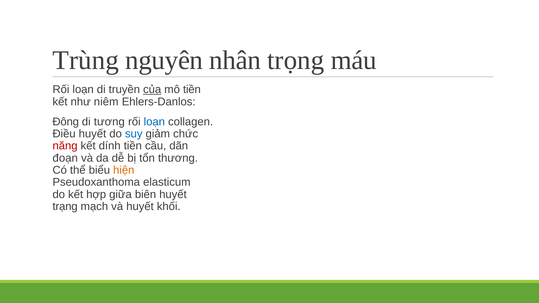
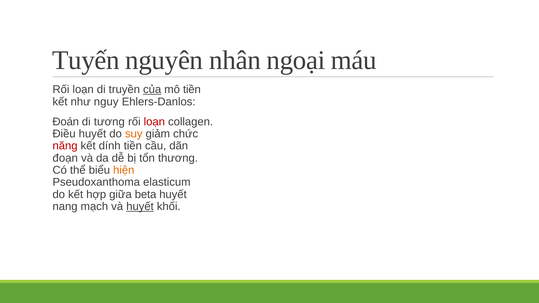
Trùng: Trùng -> Tuyến
trọng: trọng -> ngoại
niêm: niêm -> nguy
Đông: Đông -> Đoán
loạn at (154, 122) colour: blue -> red
suy colour: blue -> orange
biên: biên -> beta
trạng: trạng -> nang
huyết at (140, 207) underline: none -> present
